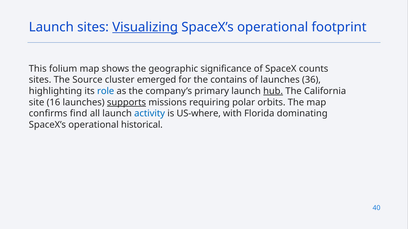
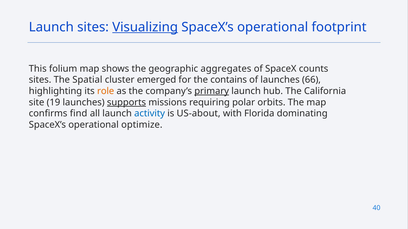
significance: significance -> aggregates
Source: Source -> Spatial
36: 36 -> 66
role colour: blue -> orange
primary underline: none -> present
hub underline: present -> none
16: 16 -> 19
US-where: US-where -> US-about
historical: historical -> optimize
